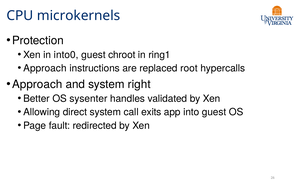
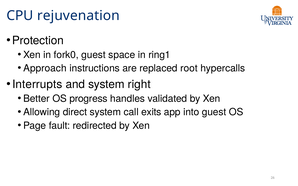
microkernels: microkernels -> rejuvenation
into0: into0 -> fork0
chroot: chroot -> space
Approach at (37, 84): Approach -> Interrupts
sysenter: sysenter -> progress
